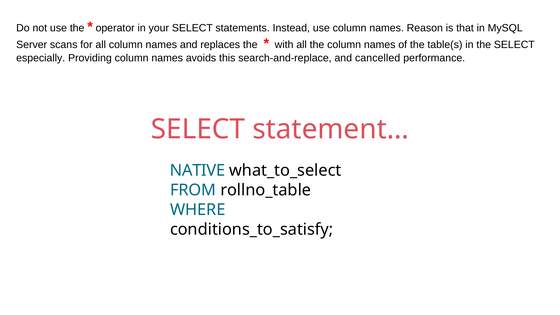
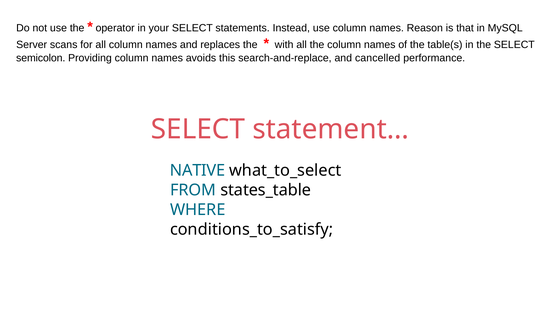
especially: especially -> semicolon
rollno_table: rollno_table -> states_table
